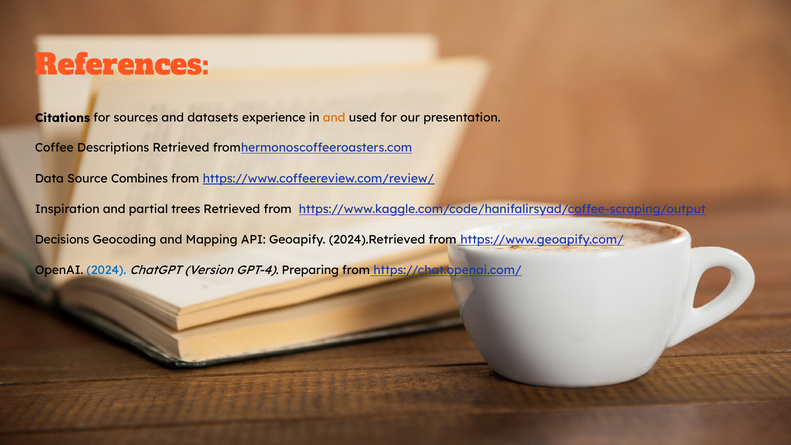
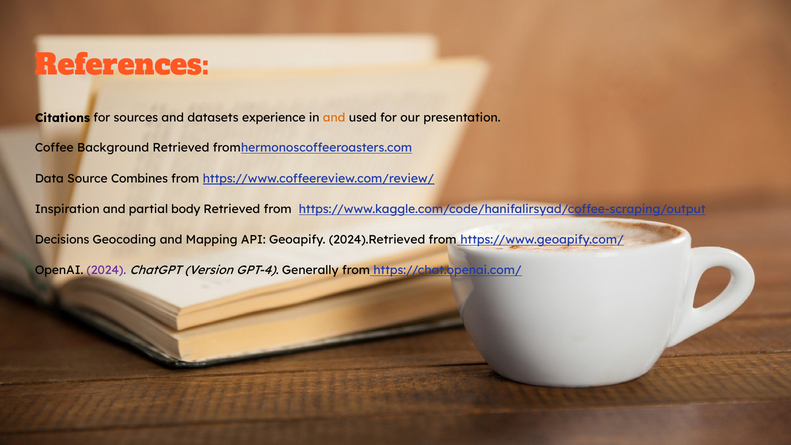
Descriptions: Descriptions -> Background
trees: trees -> body
2024 colour: blue -> purple
Preparing: Preparing -> Generally
